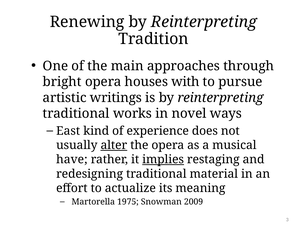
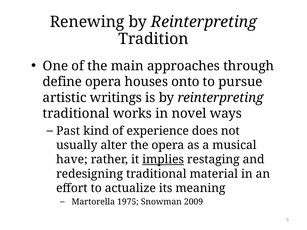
bright: bright -> define
with: with -> onto
East: East -> Past
alter underline: present -> none
